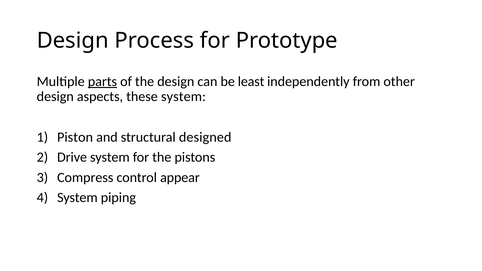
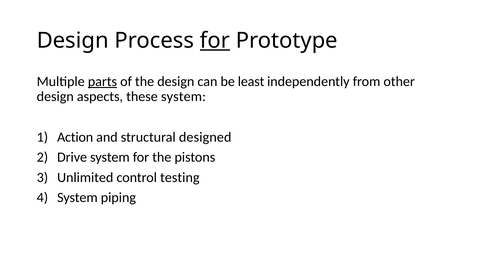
for at (215, 40) underline: none -> present
Piston: Piston -> Action
Compress: Compress -> Unlimited
appear: appear -> testing
